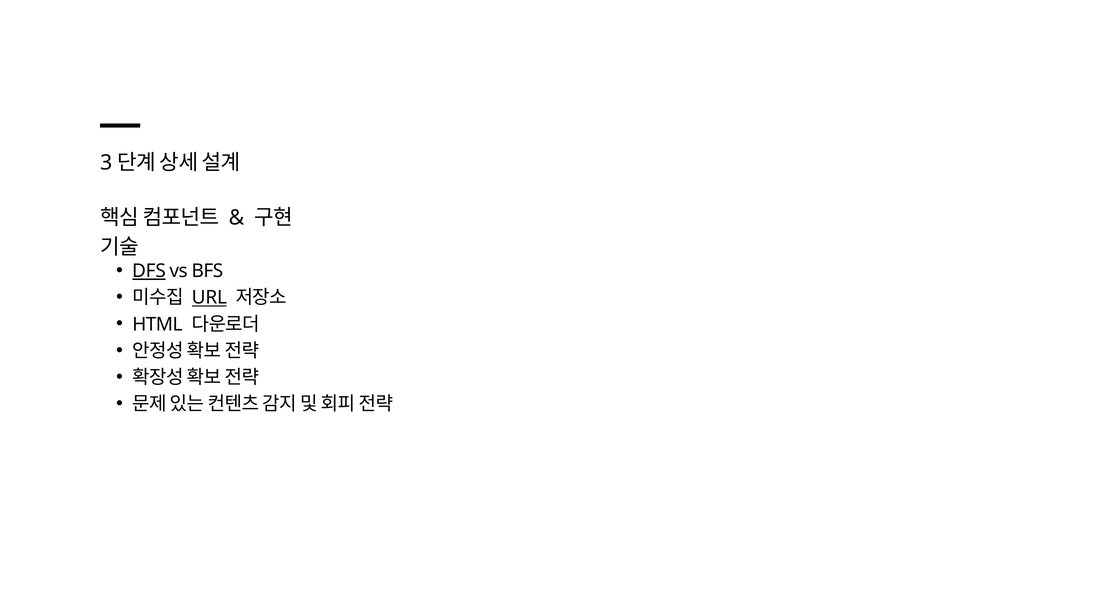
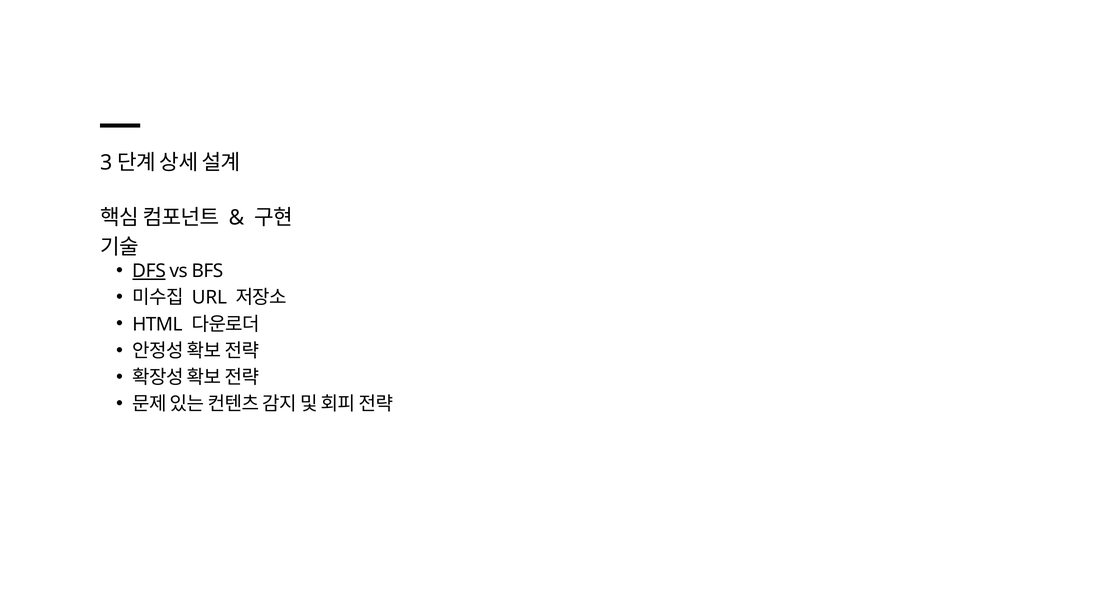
URL underline: present -> none
